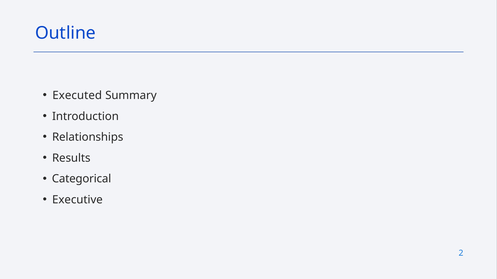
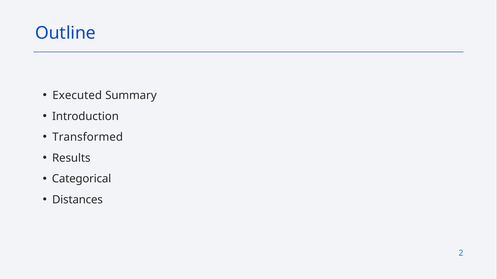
Relationships: Relationships -> Transformed
Executive: Executive -> Distances
